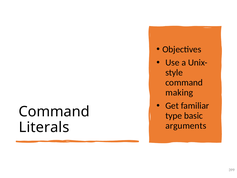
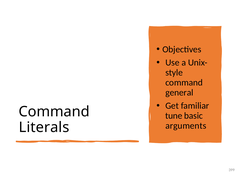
making: making -> general
type: type -> tune
